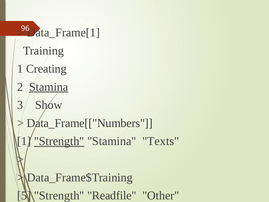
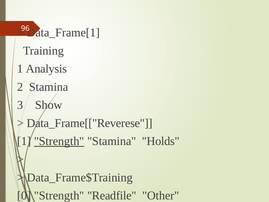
Creating: Creating -> Analysis
Stamina at (49, 87) underline: present -> none
Data_Frame[["Numbers: Data_Frame[["Numbers -> Data_Frame[["Reverese
Texts: Texts -> Holds
5: 5 -> 0
